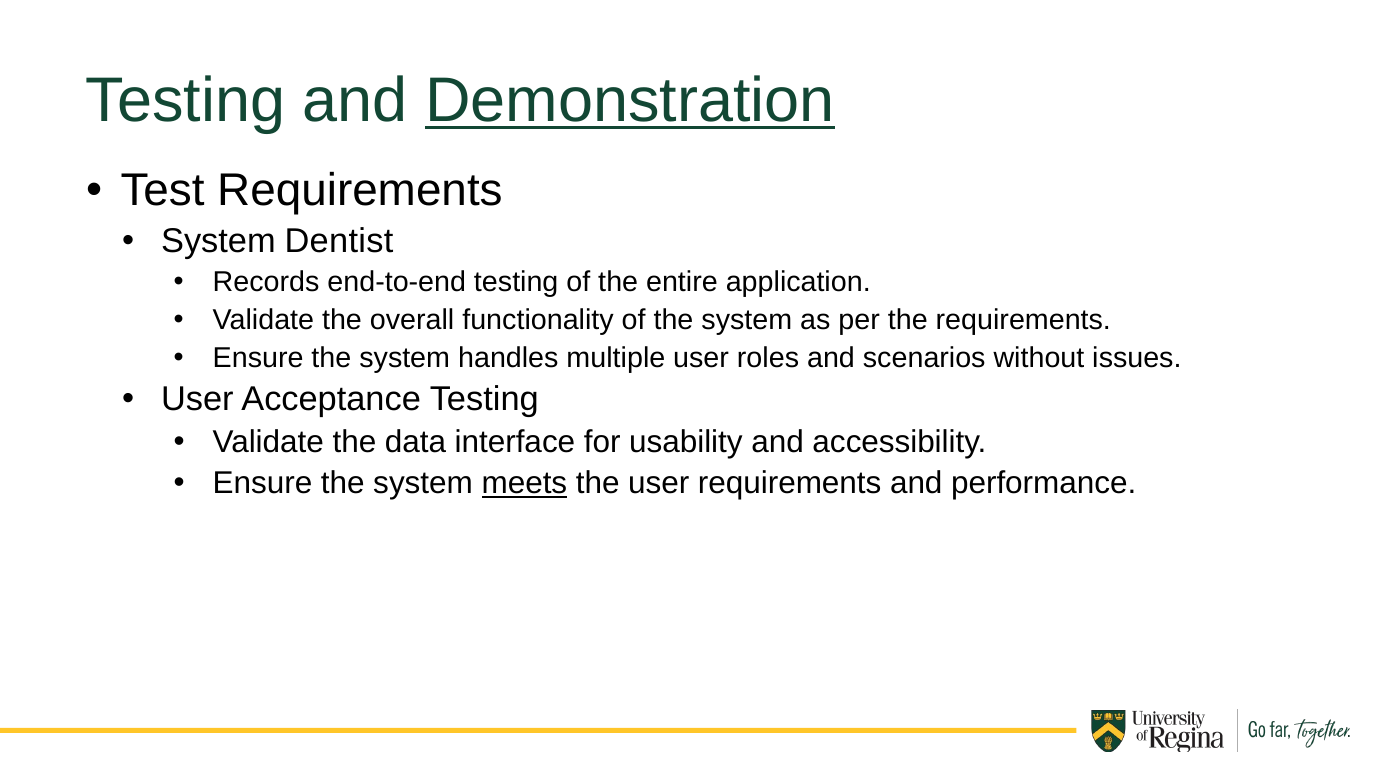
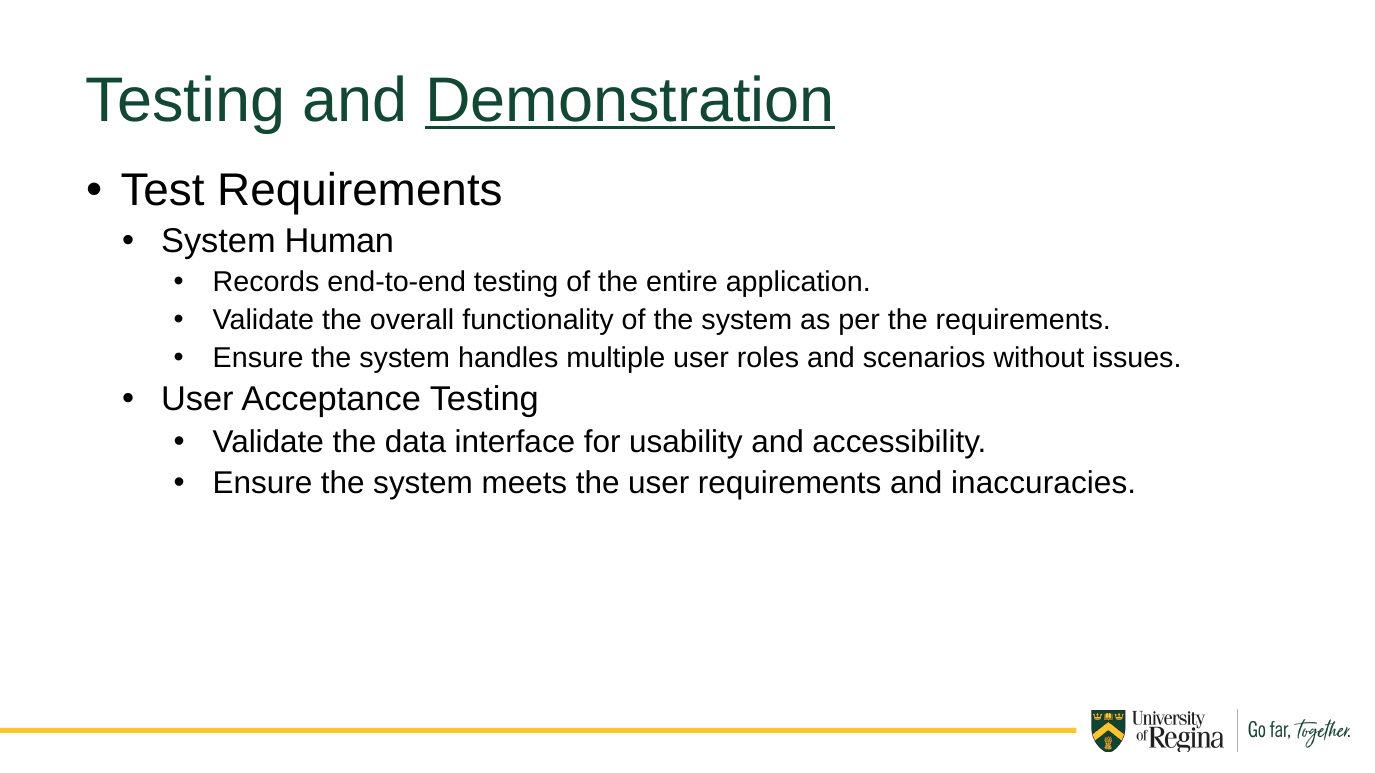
Dentist: Dentist -> Human
meets underline: present -> none
performance: performance -> inaccuracies
